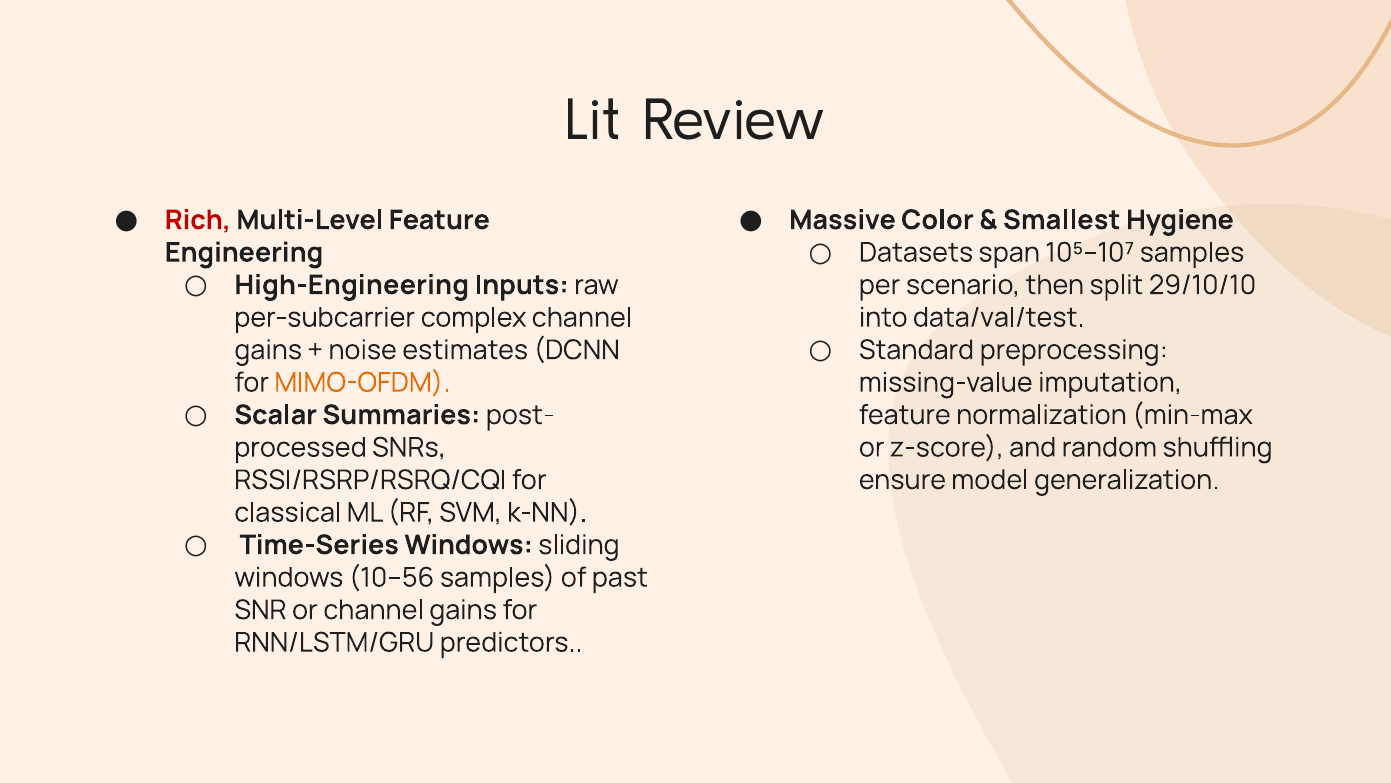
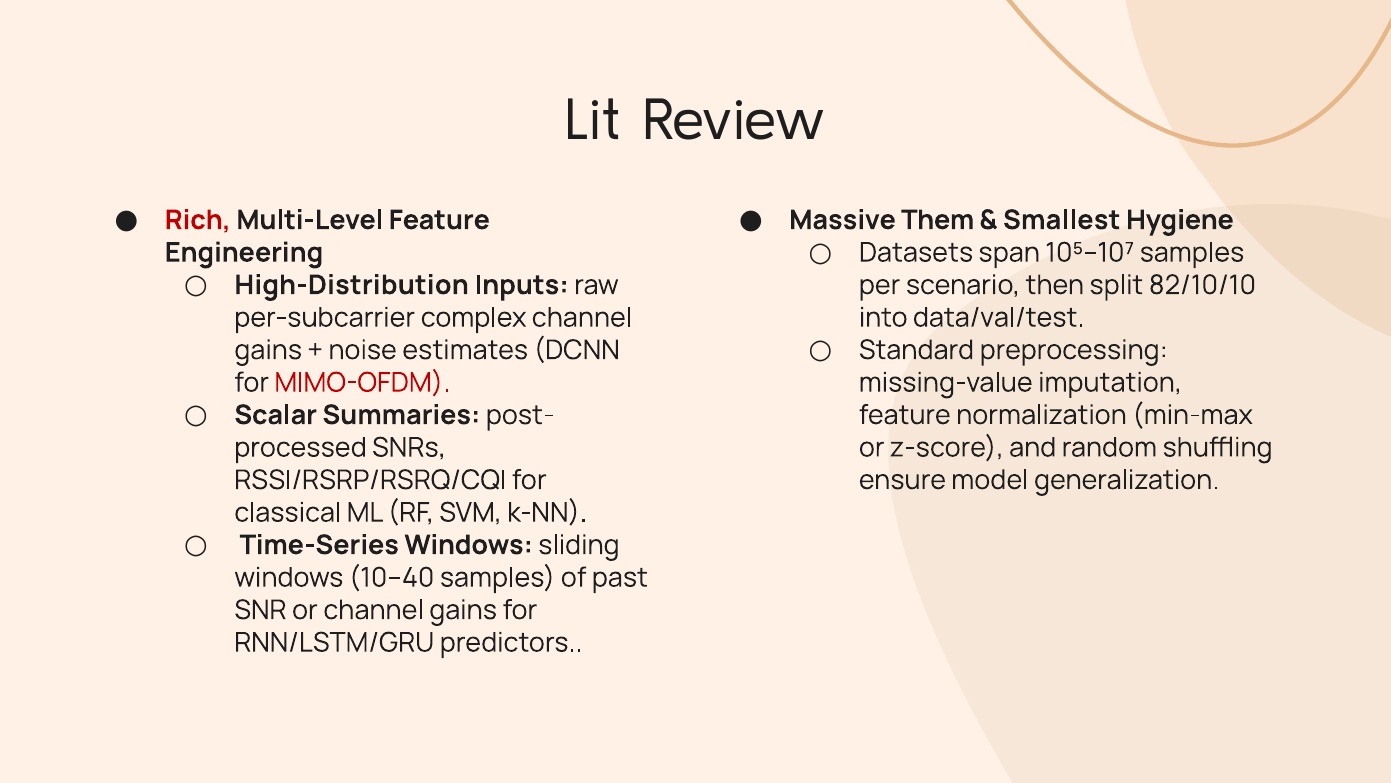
Color: Color -> Them
High-Engineering: High-Engineering -> High-Distribution
29/10/10: 29/10/10 -> 82/10/10
MIMO-OFDM colour: orange -> red
10–56: 10–56 -> 10–40
